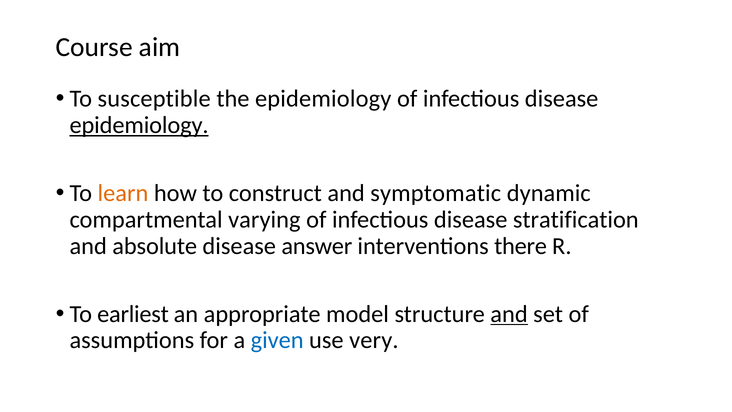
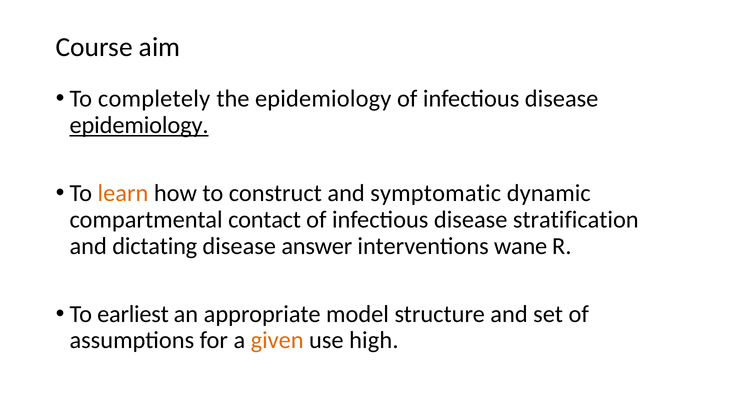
susceptible: susceptible -> completely
varying: varying -> contact
absolute: absolute -> dictating
there: there -> wane
and at (509, 314) underline: present -> none
given colour: blue -> orange
very: very -> high
